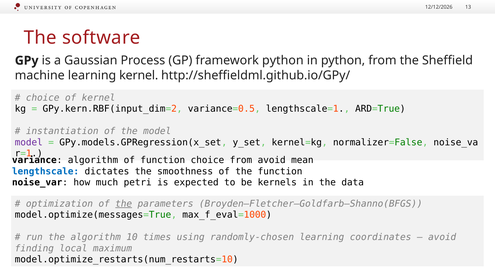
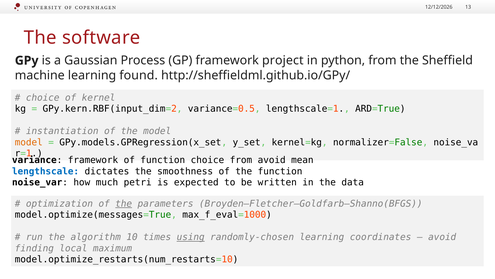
framework python: python -> project
learning kernel: kernel -> found
model at (29, 142) colour: purple -> orange
variance algorithm: algorithm -> framework
kernels: kernels -> written
using underline: none -> present
